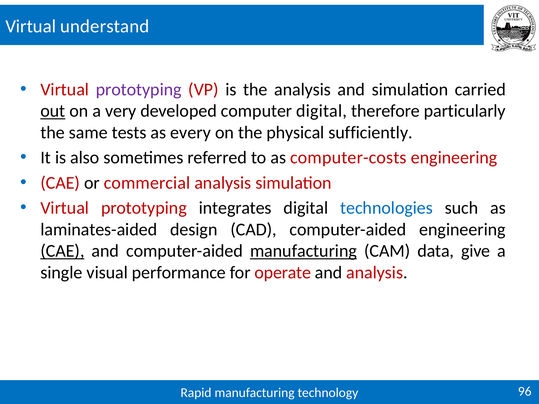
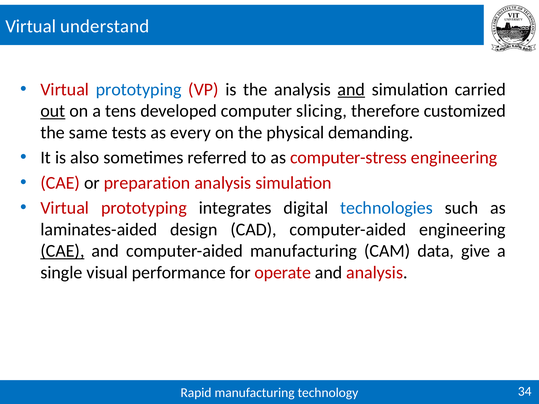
prototyping at (139, 90) colour: purple -> blue
and at (351, 90) underline: none -> present
very: very -> tens
computer digital: digital -> slicing
particularly: particularly -> customized
sufficiently: sufficiently -> demanding
computer-costs: computer-costs -> computer-stress
commercial: commercial -> preparation
manufacturing at (303, 251) underline: present -> none
96: 96 -> 34
